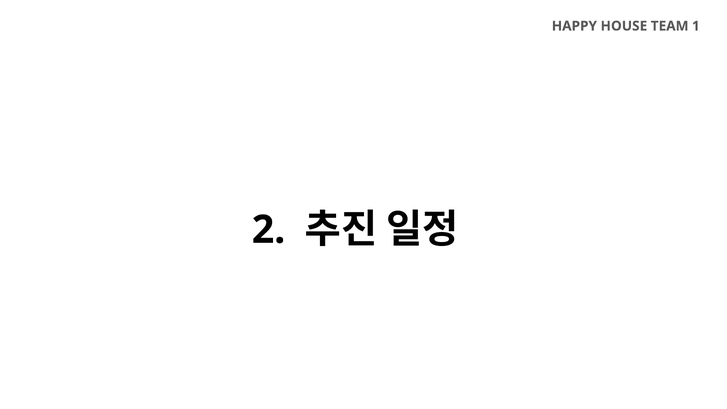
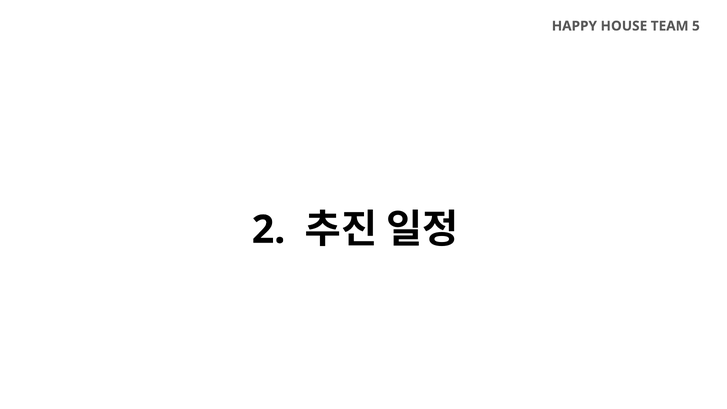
1: 1 -> 5
